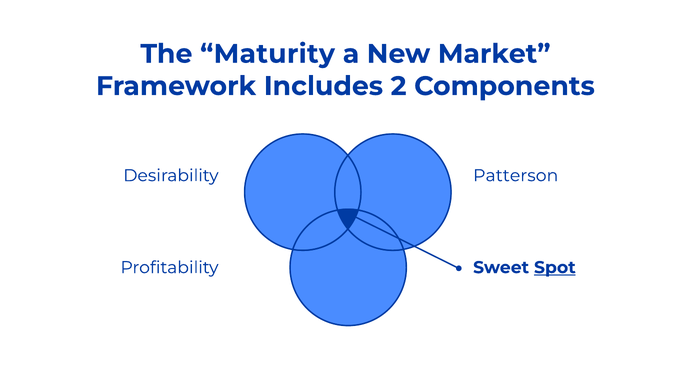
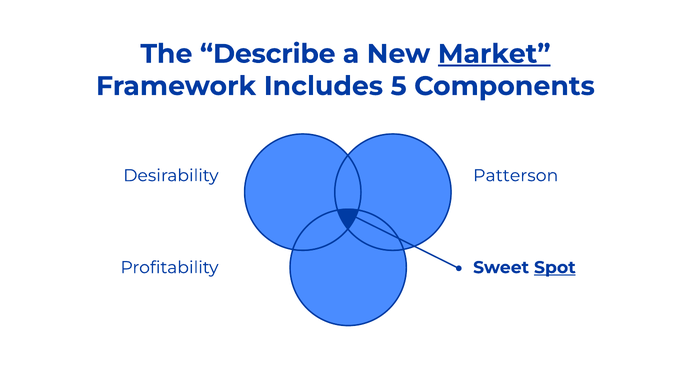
Maturity: Maturity -> Describe
Market underline: none -> present
2: 2 -> 5
